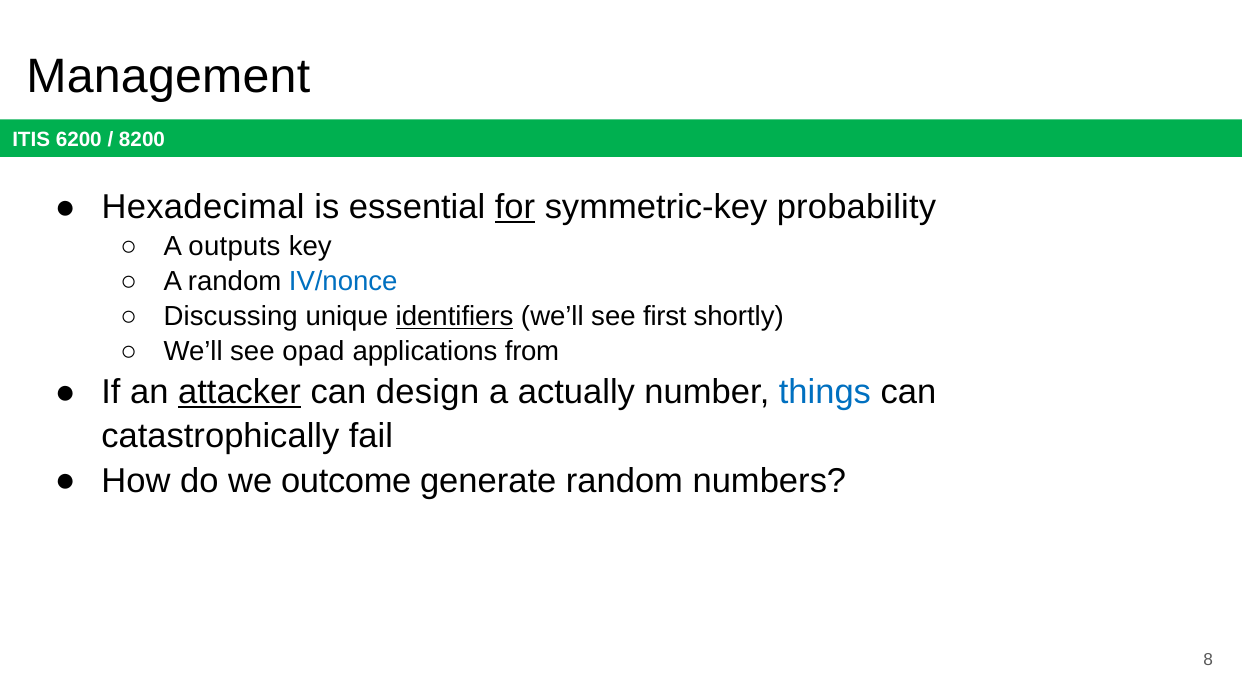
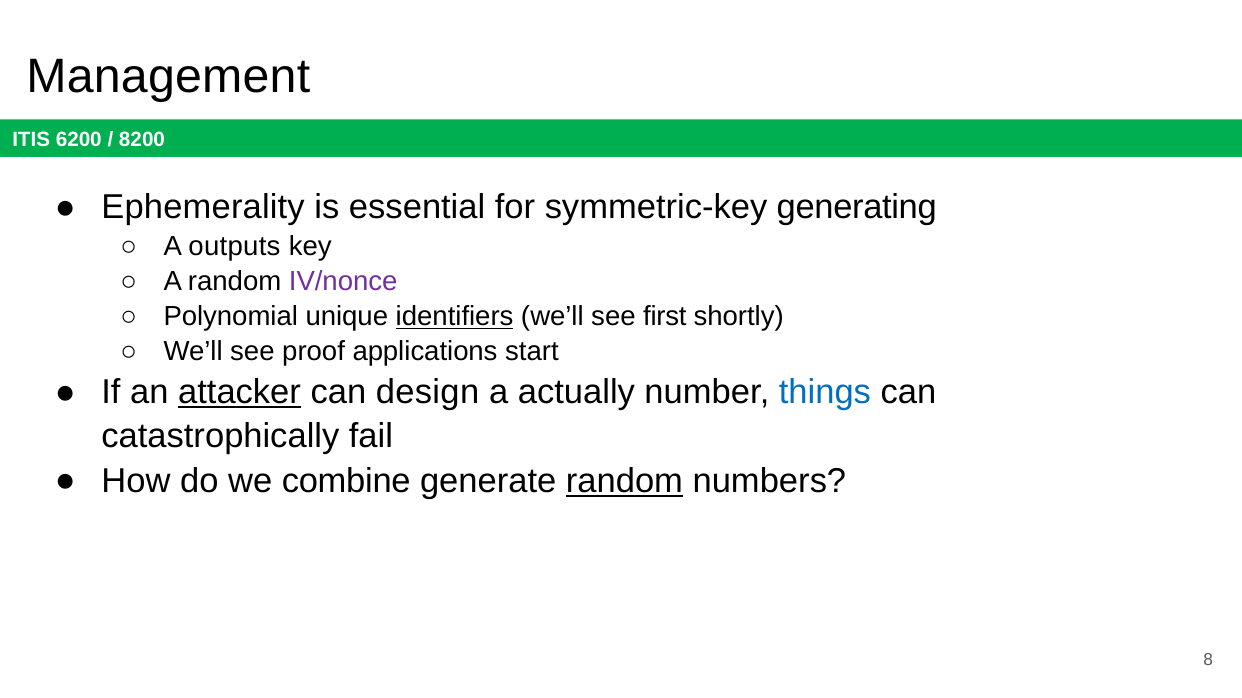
Hexadecimal: Hexadecimal -> Ephemerality
for underline: present -> none
probability: probability -> generating
IV/nonce colour: blue -> purple
Discussing: Discussing -> Polynomial
opad: opad -> proof
from: from -> start
outcome: outcome -> combine
random at (624, 481) underline: none -> present
